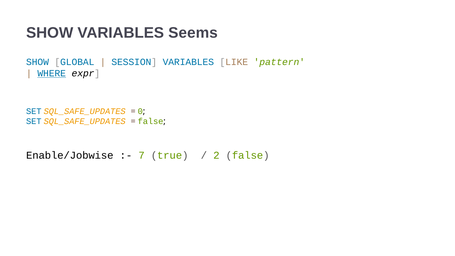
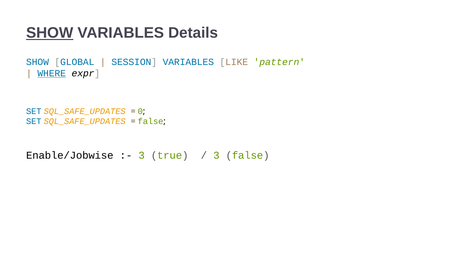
SHOW at (50, 33) underline: none -> present
Seems: Seems -> Details
7 at (142, 155): 7 -> 3
2 at (216, 155): 2 -> 3
